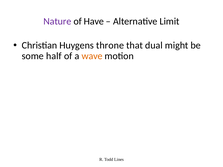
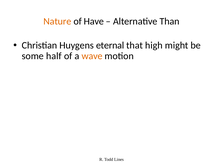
Nature colour: purple -> orange
Limit: Limit -> Than
throne: throne -> eternal
dual: dual -> high
